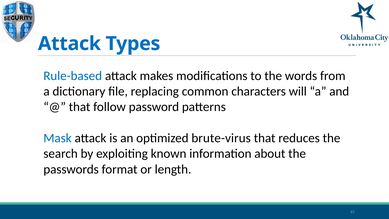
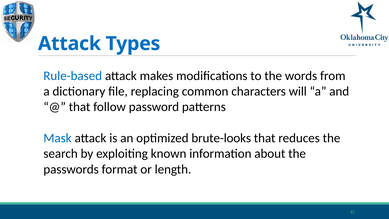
brute-virus: brute-virus -> brute-looks
